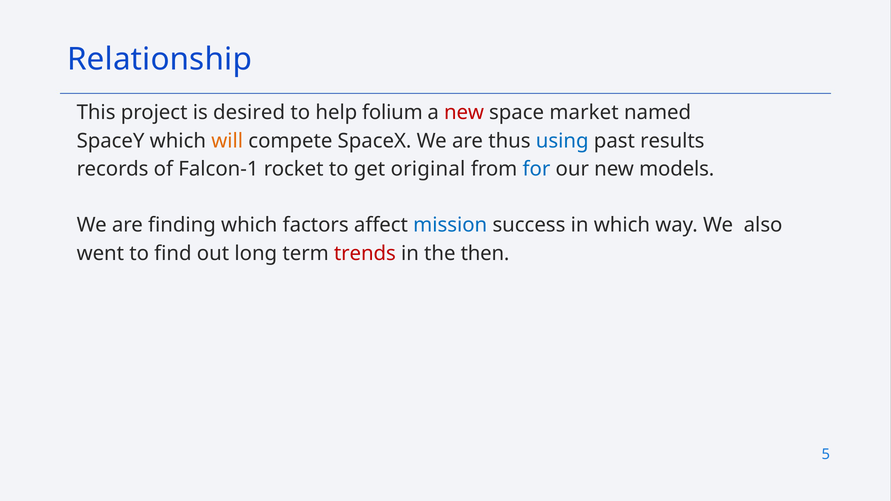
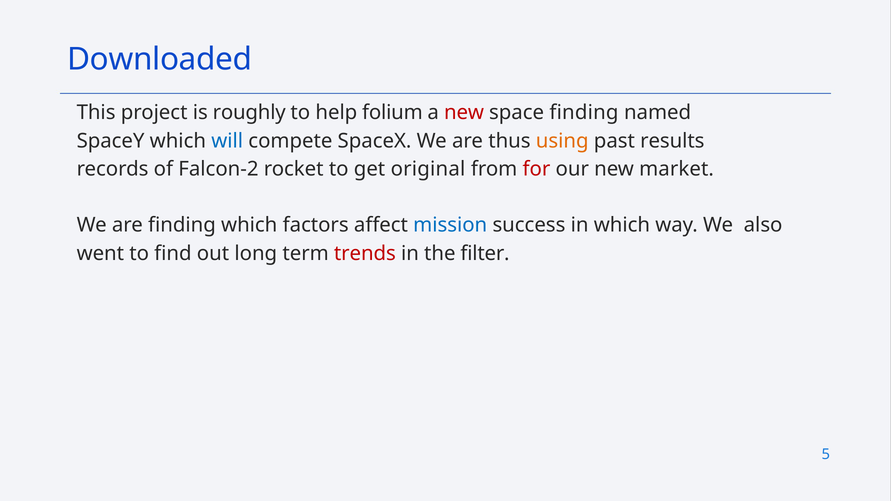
Relationship: Relationship -> Downloaded
desired: desired -> roughly
space market: market -> finding
will colour: orange -> blue
using colour: blue -> orange
Falcon-1: Falcon-1 -> Falcon-2
for colour: blue -> red
models: models -> market
then: then -> filter
